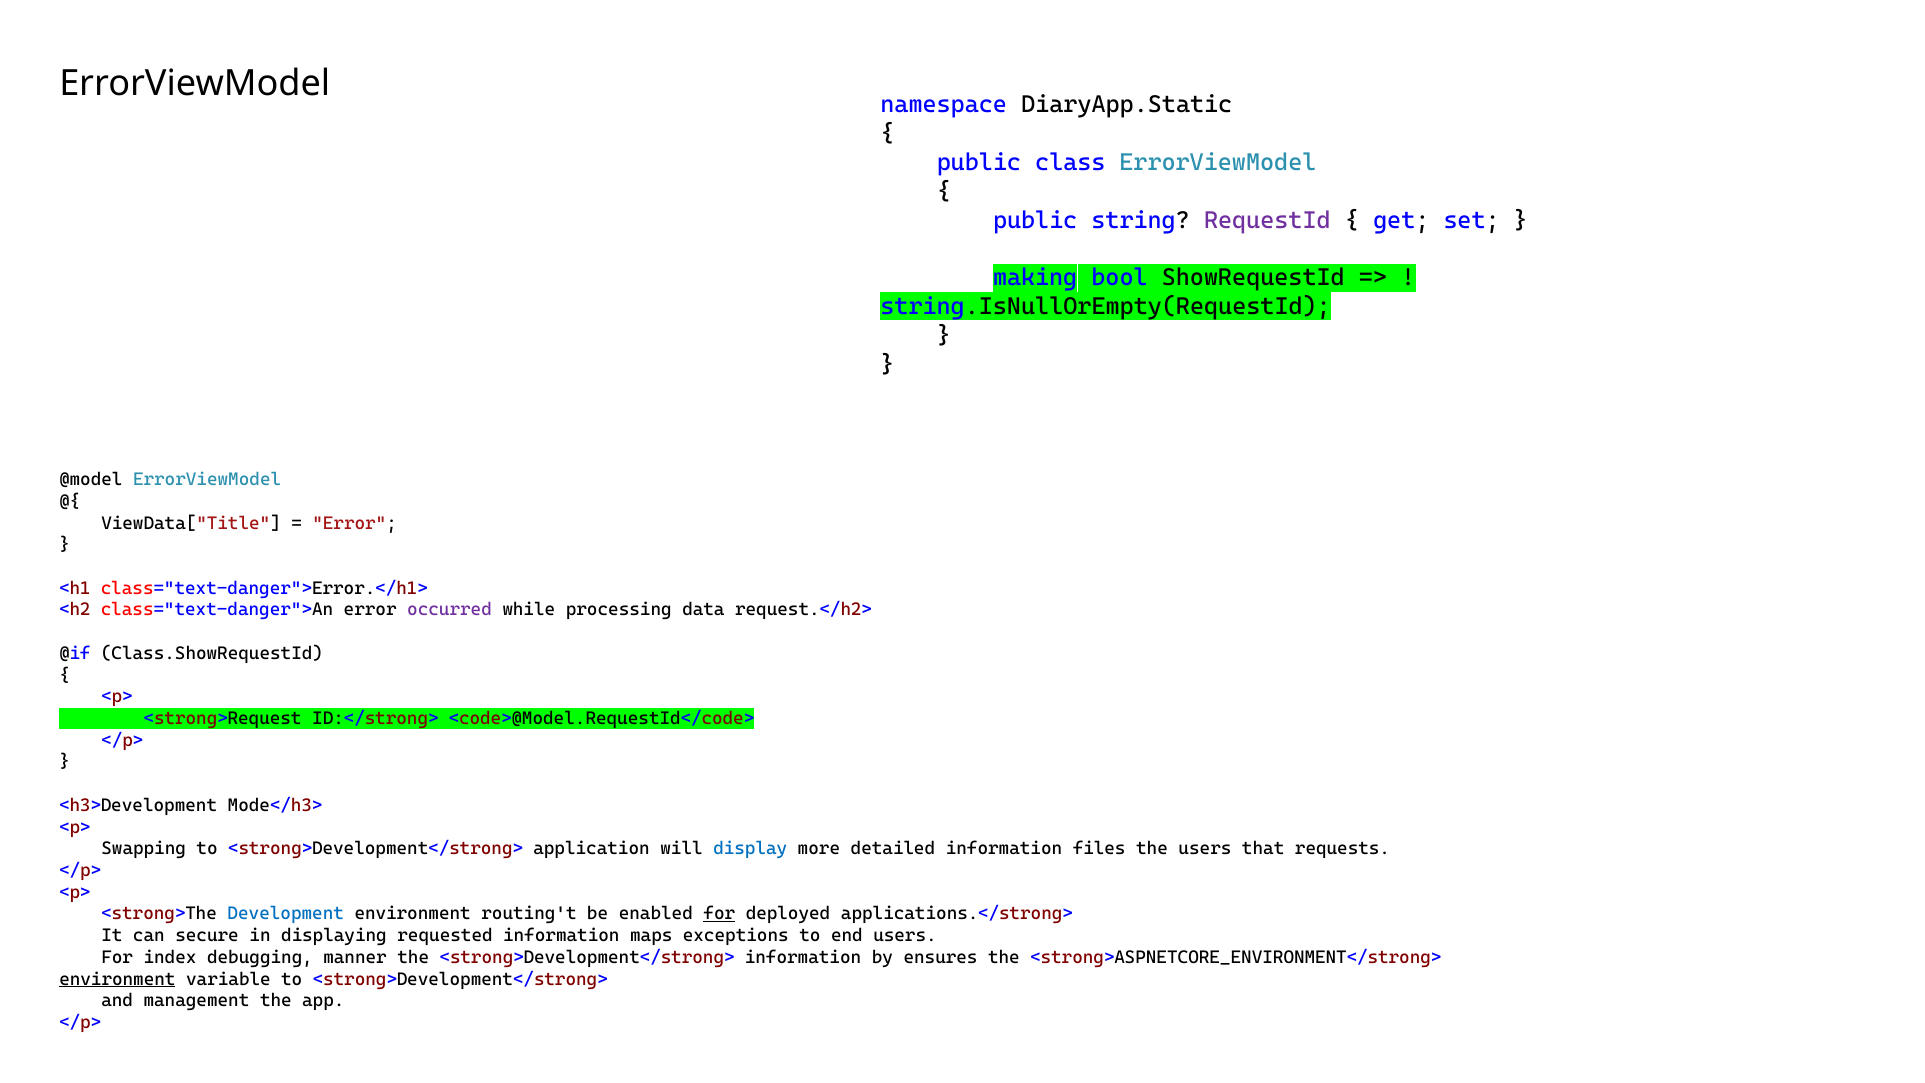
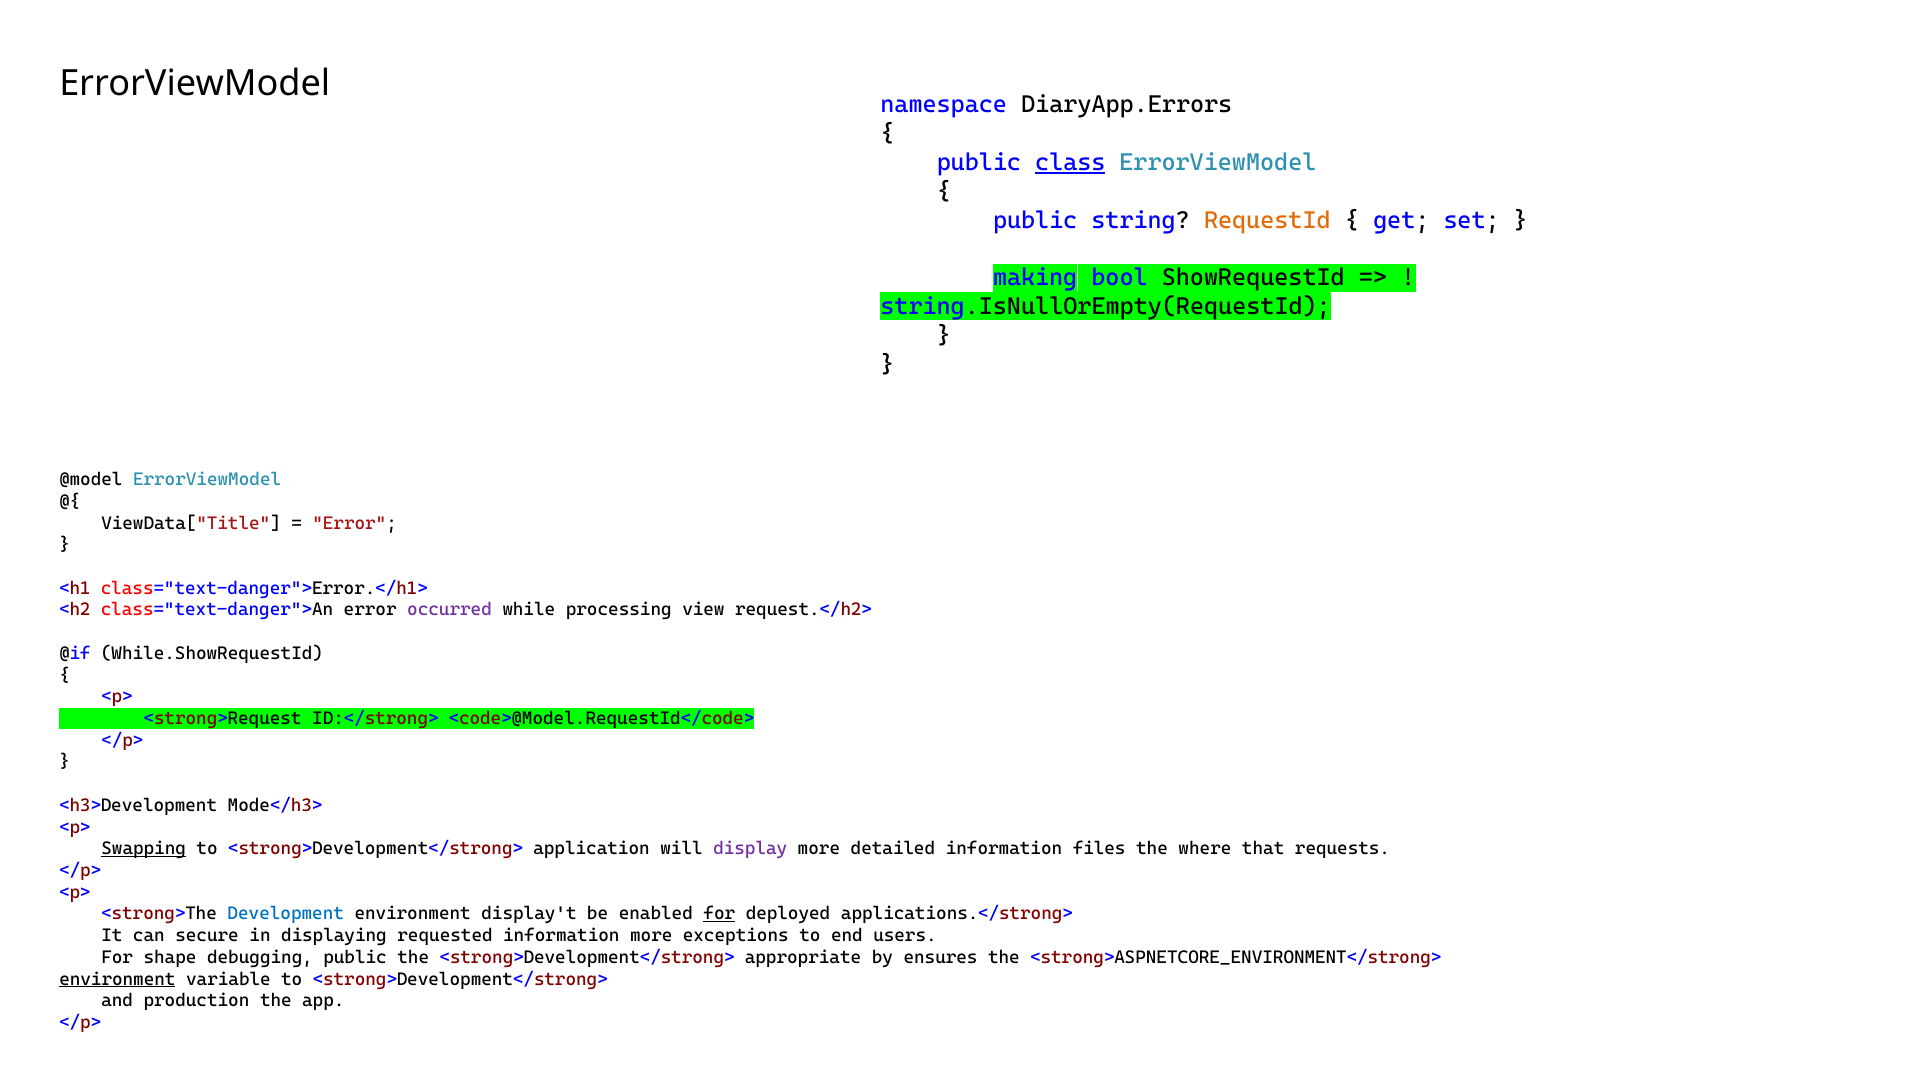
DiaryApp.Static: DiaryApp.Static -> DiaryApp.Errors
class underline: none -> present
RequestId colour: purple -> orange
data: data -> view
Class.ShowRequestId: Class.ShowRequestId -> While.ShowRequestId
Swapping underline: none -> present
display colour: blue -> purple
the users: users -> where
routing't: routing't -> display't
information maps: maps -> more
index: index -> shape
debugging manner: manner -> public
<strong>Development</strong> information: information -> appropriate
management: management -> production
